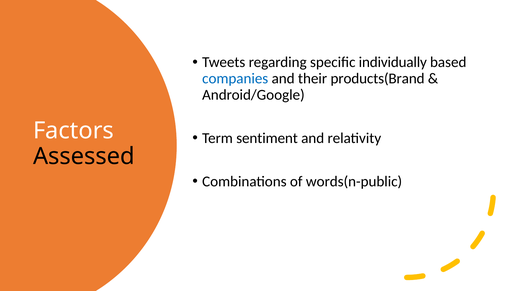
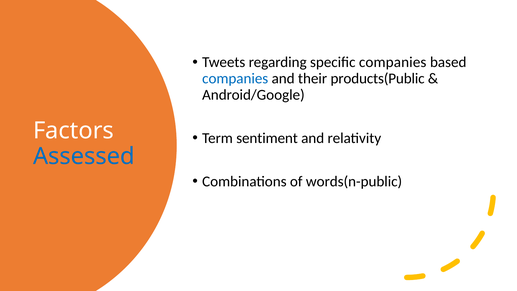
specific individually: individually -> companies
products(Brand: products(Brand -> products(Public
Assessed colour: black -> blue
